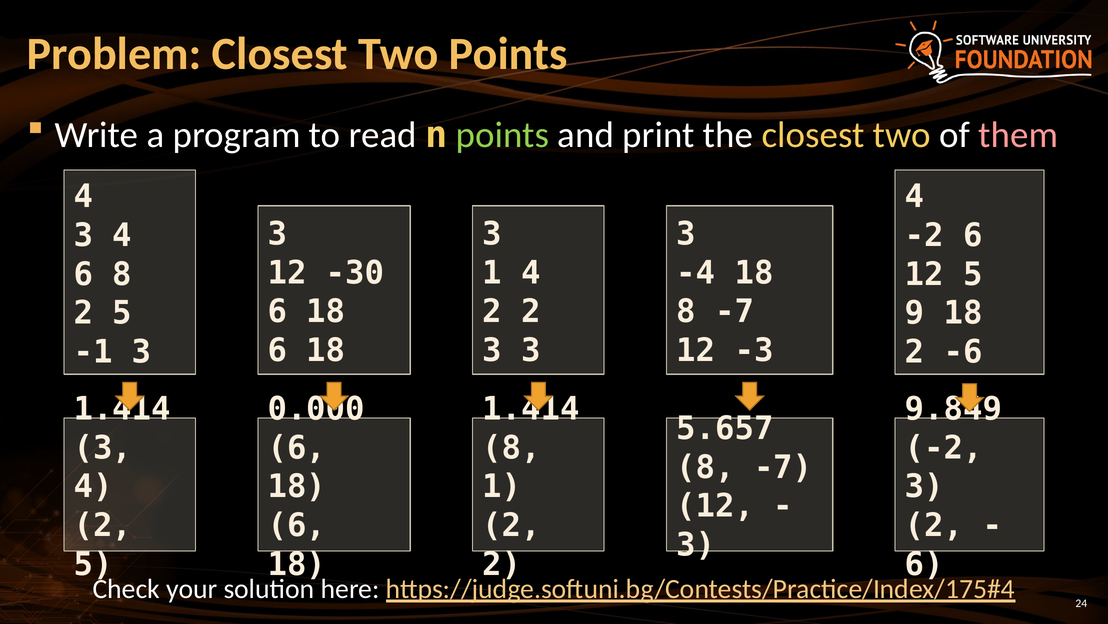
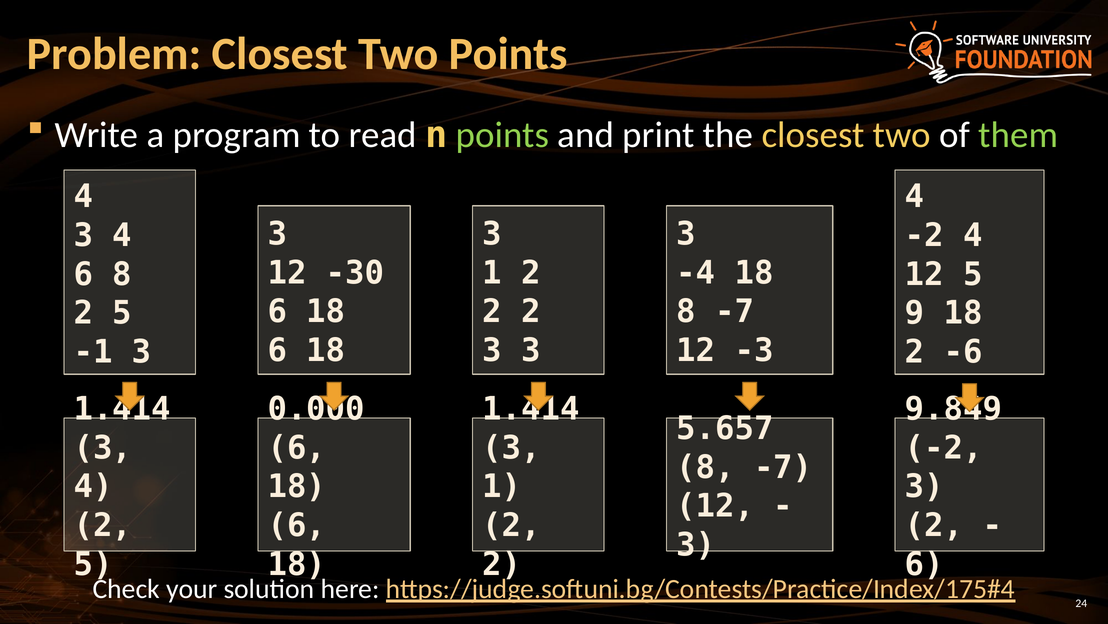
them colour: pink -> light green
-2 6: 6 -> 4
4 at (531, 273): 4 -> 2
8 at (512, 448): 8 -> 3
